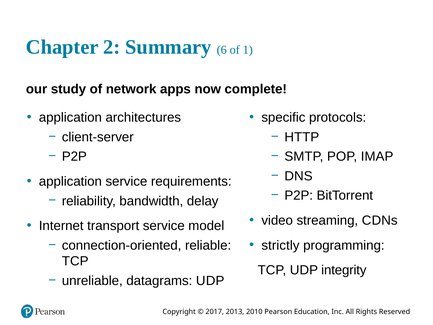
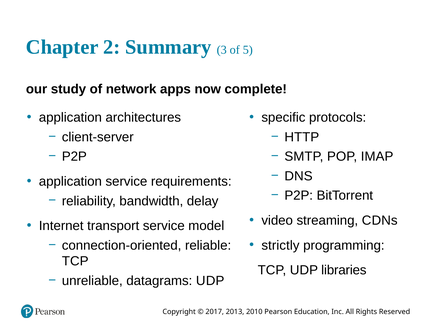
6: 6 -> 3
1: 1 -> 5
integrity: integrity -> libraries
